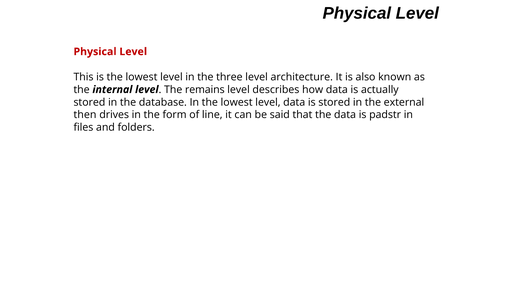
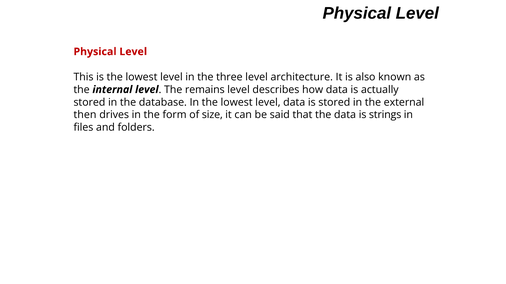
line: line -> size
padstr: padstr -> strings
